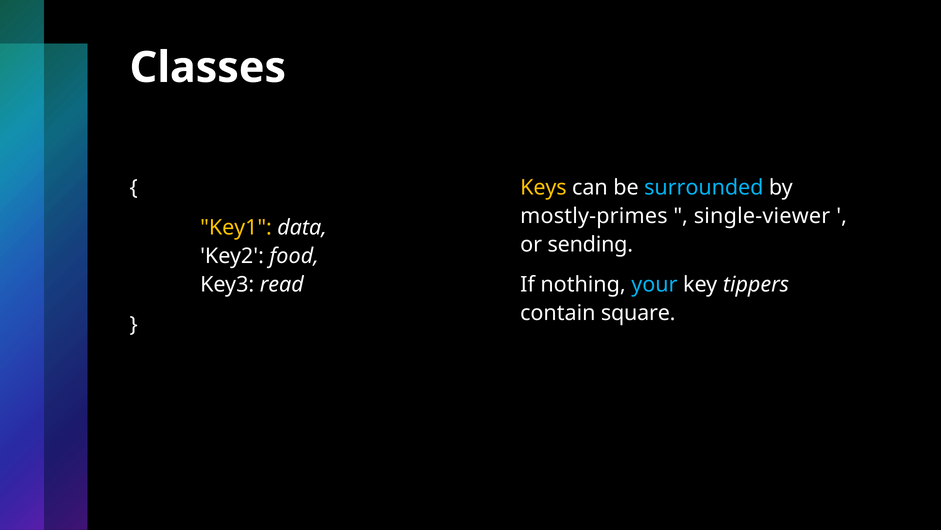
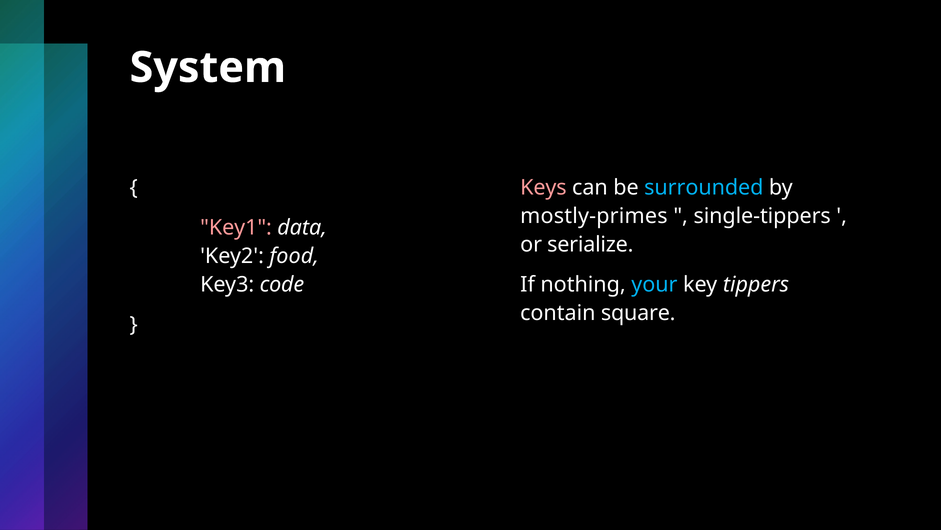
Classes: Classes -> System
Keys colour: yellow -> pink
single-viewer: single-viewer -> single-tippers
Key1 colour: yellow -> pink
sending: sending -> serialize
read: read -> code
